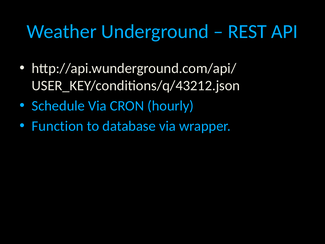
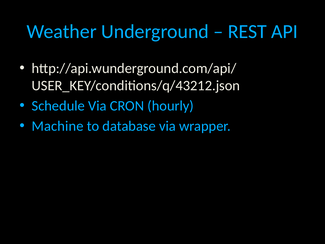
Function: Function -> Machine
